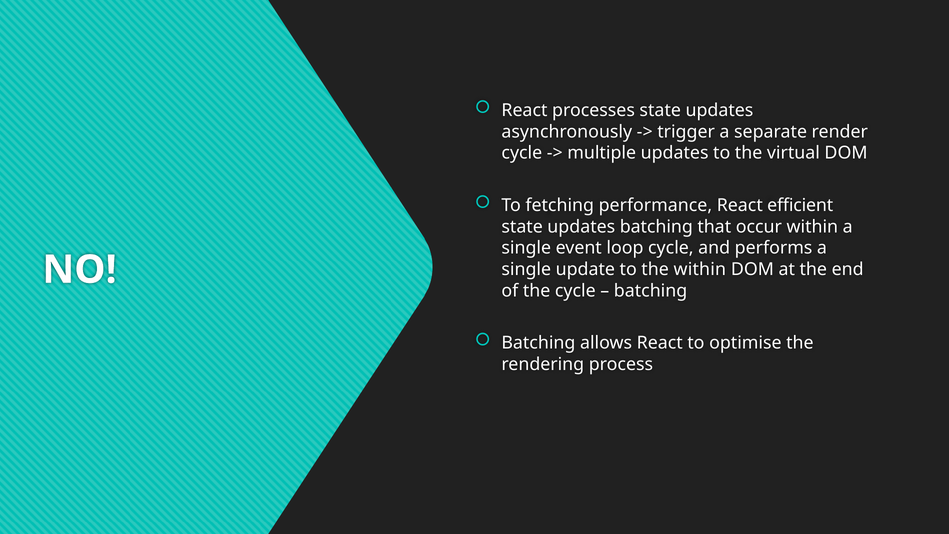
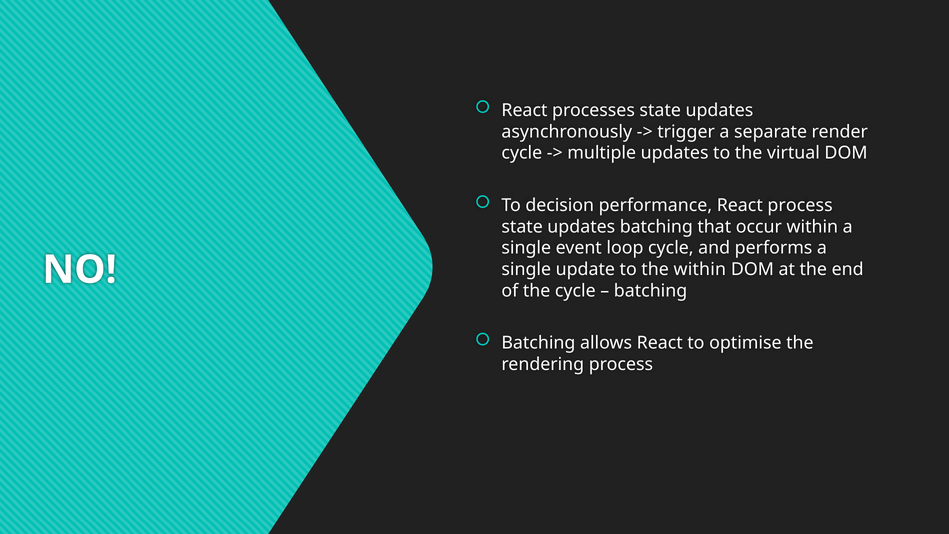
fetching: fetching -> decision
React efficient: efficient -> process
